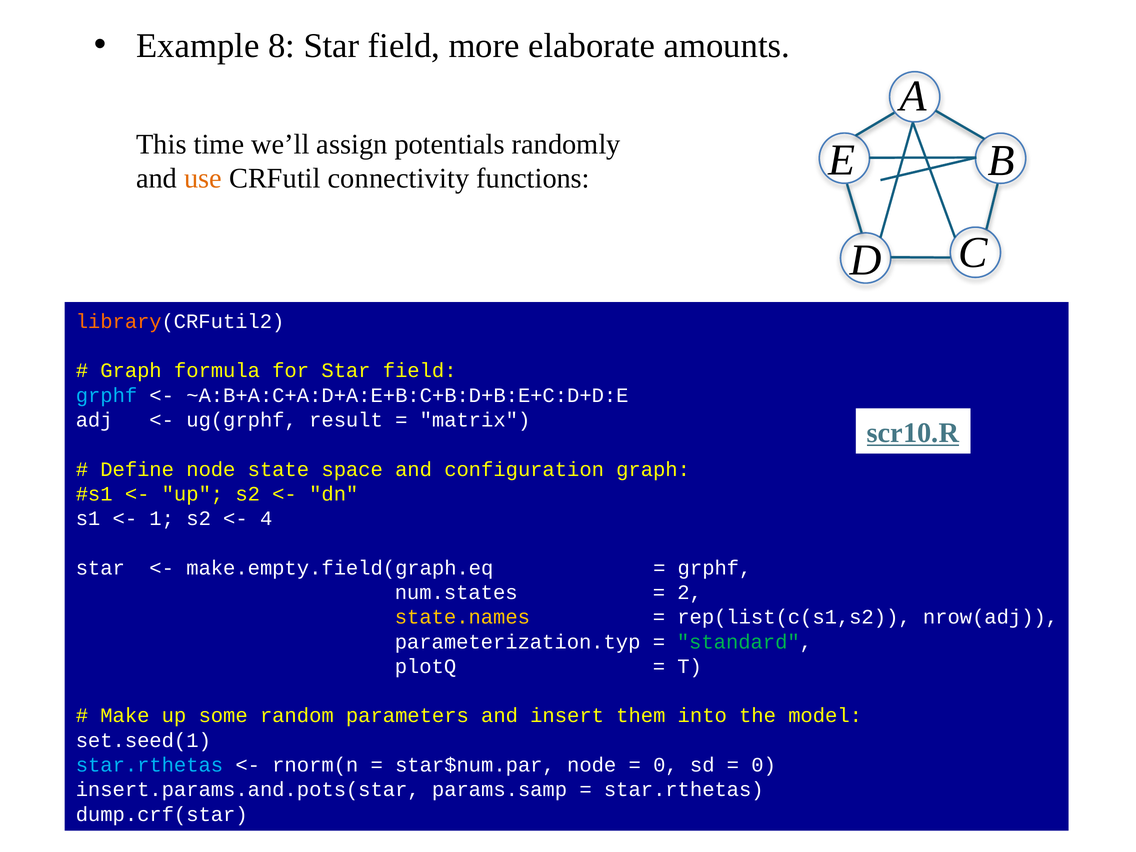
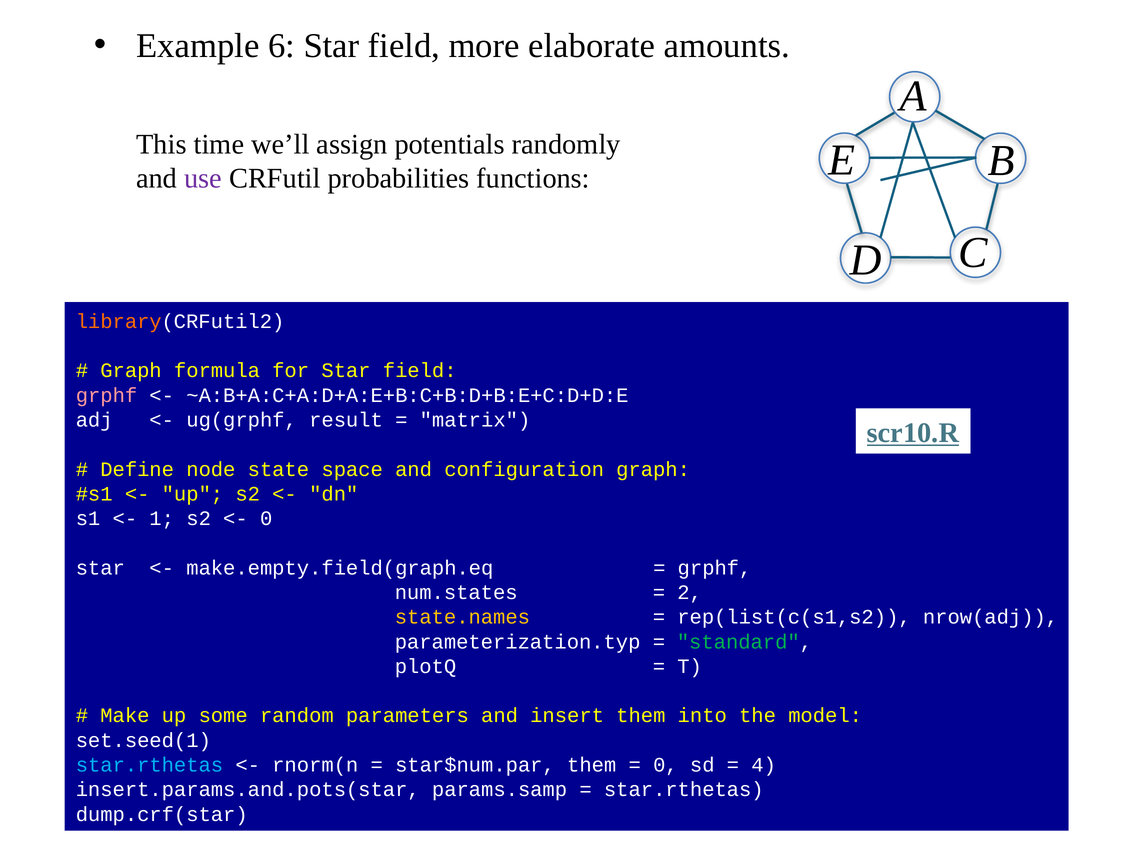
8: 8 -> 6
use colour: orange -> purple
connectivity: connectivity -> probabilities
grphf at (107, 395) colour: light blue -> pink
4 at (266, 519): 4 -> 0
star$num.par node: node -> them
0 at (764, 765): 0 -> 4
